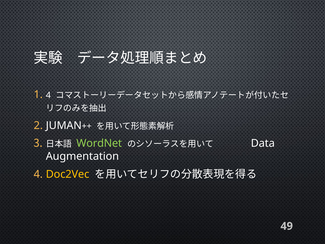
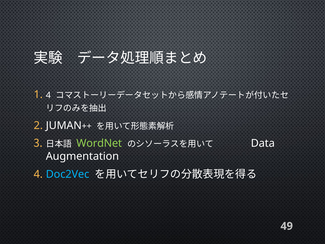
Doc2Vec colour: yellow -> light blue
